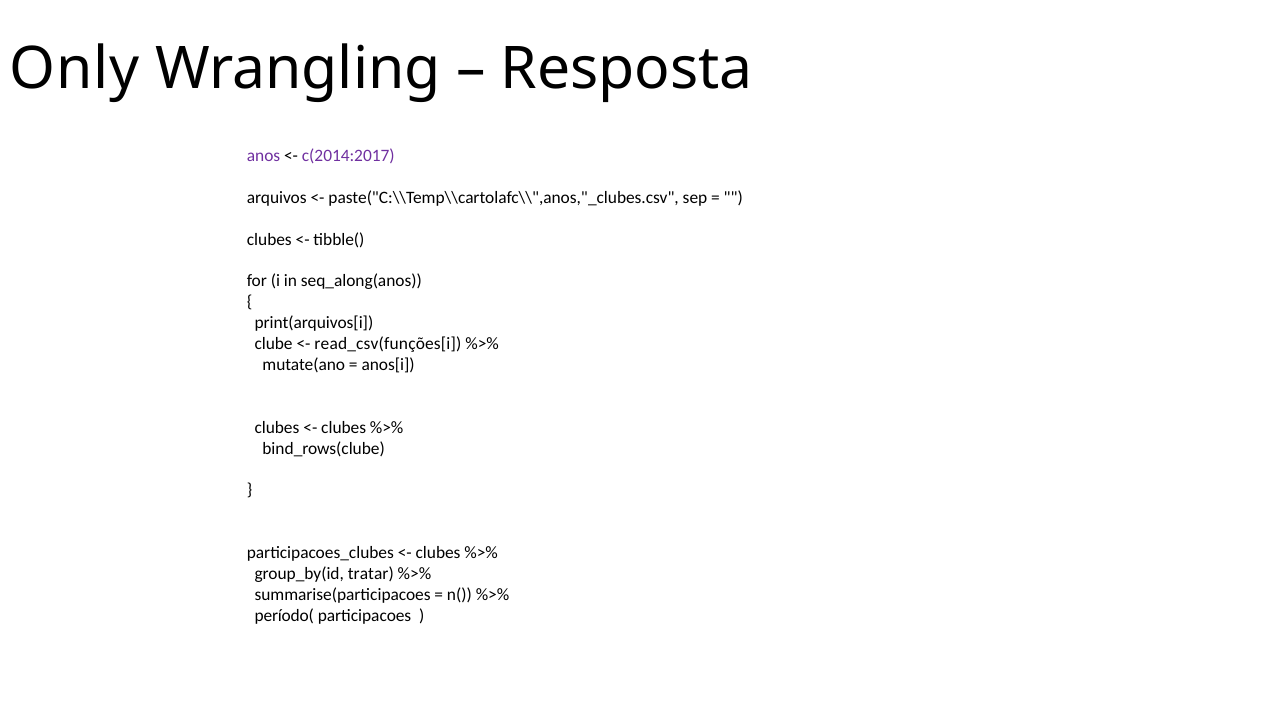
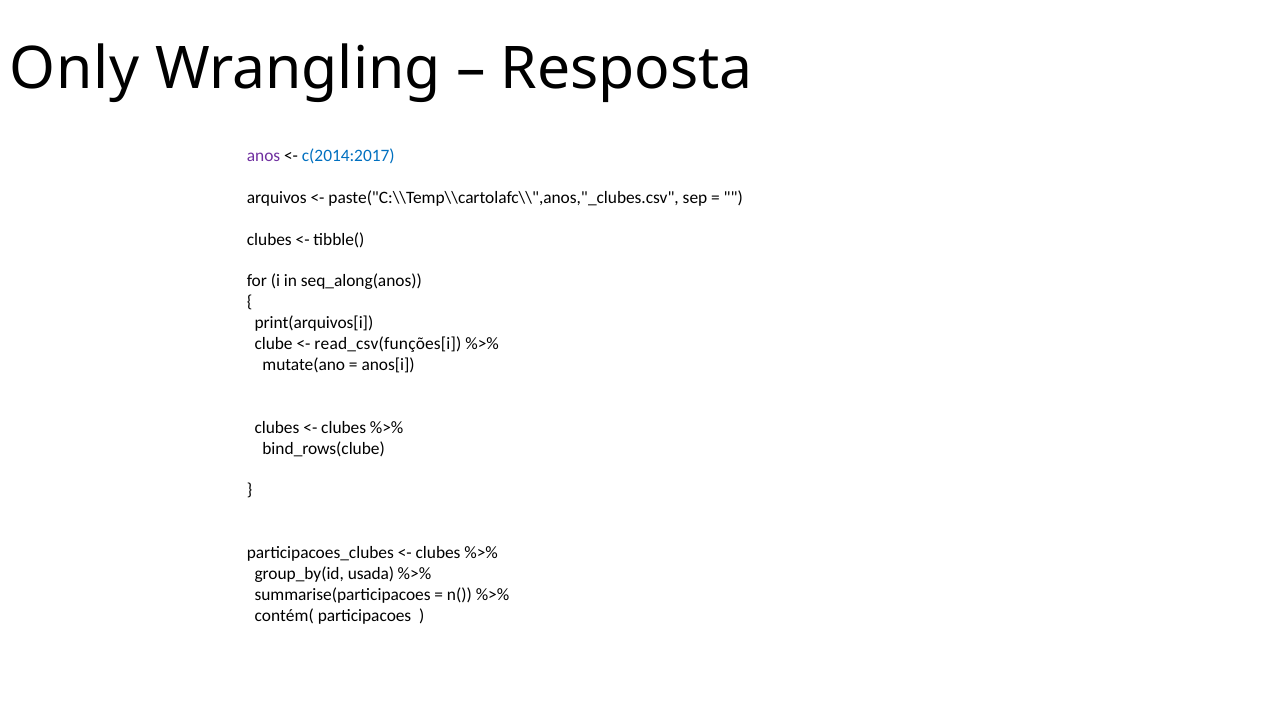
c(2014:2017 colour: purple -> blue
tratar: tratar -> usada
período(: período( -> contém(
